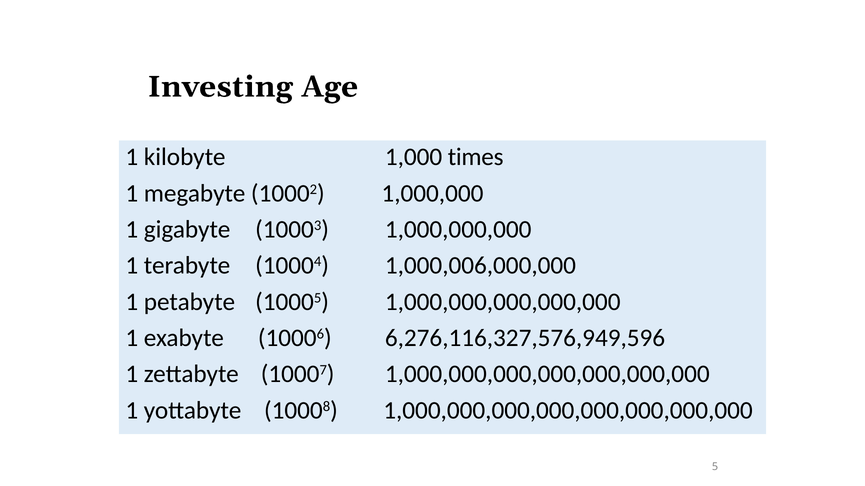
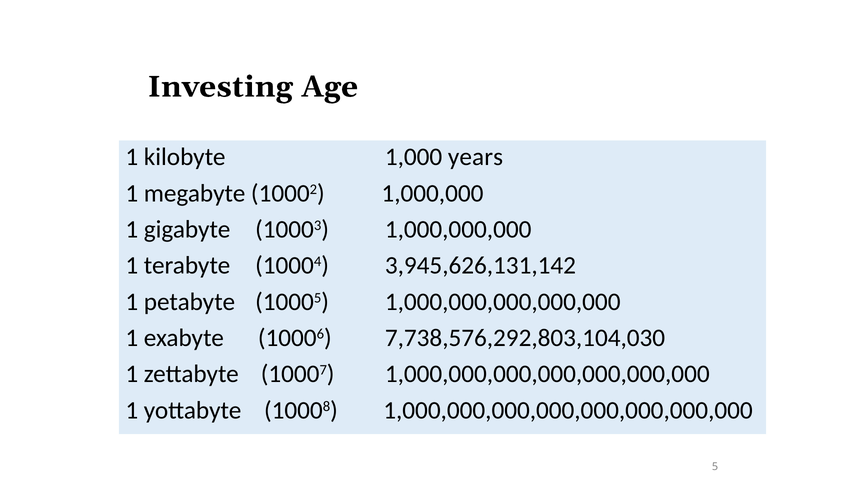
times: times -> years
1,000,006,000,000: 1,000,006,000,000 -> 3,945,626,131,142
6,276,116,327,576,949,596: 6,276,116,327,576,949,596 -> 7,738,576,292,803,104,030
